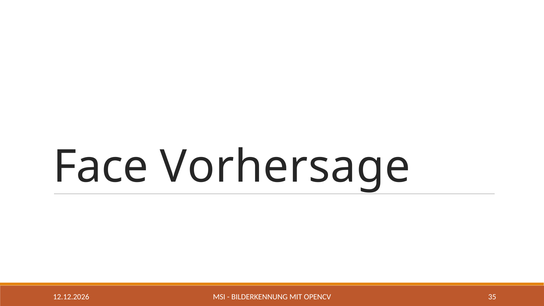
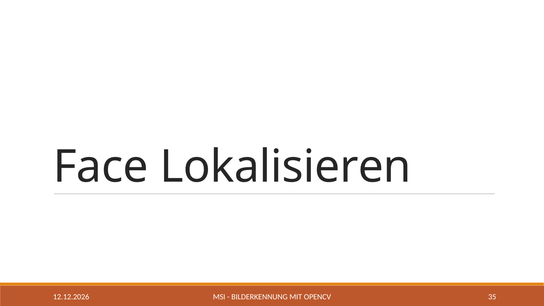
Vorhersage: Vorhersage -> Lokalisieren
